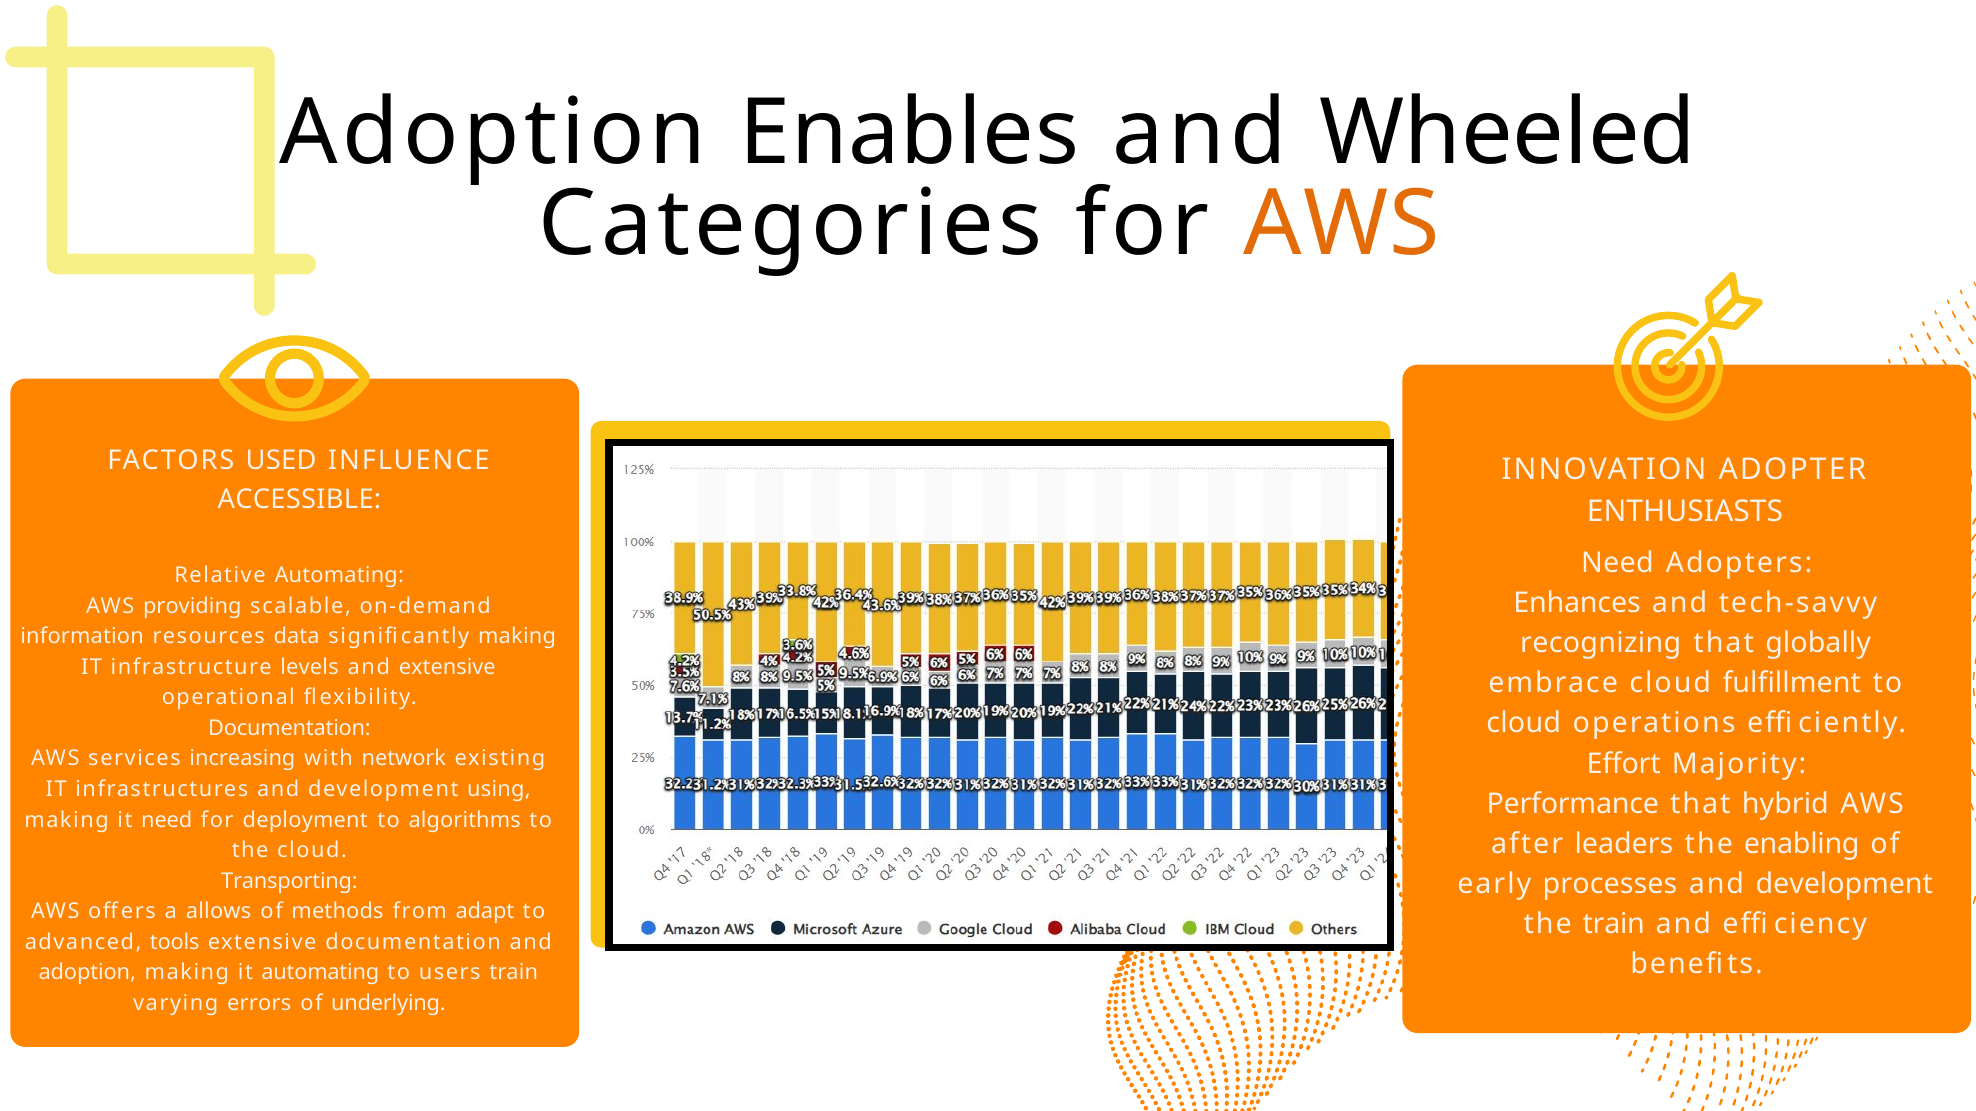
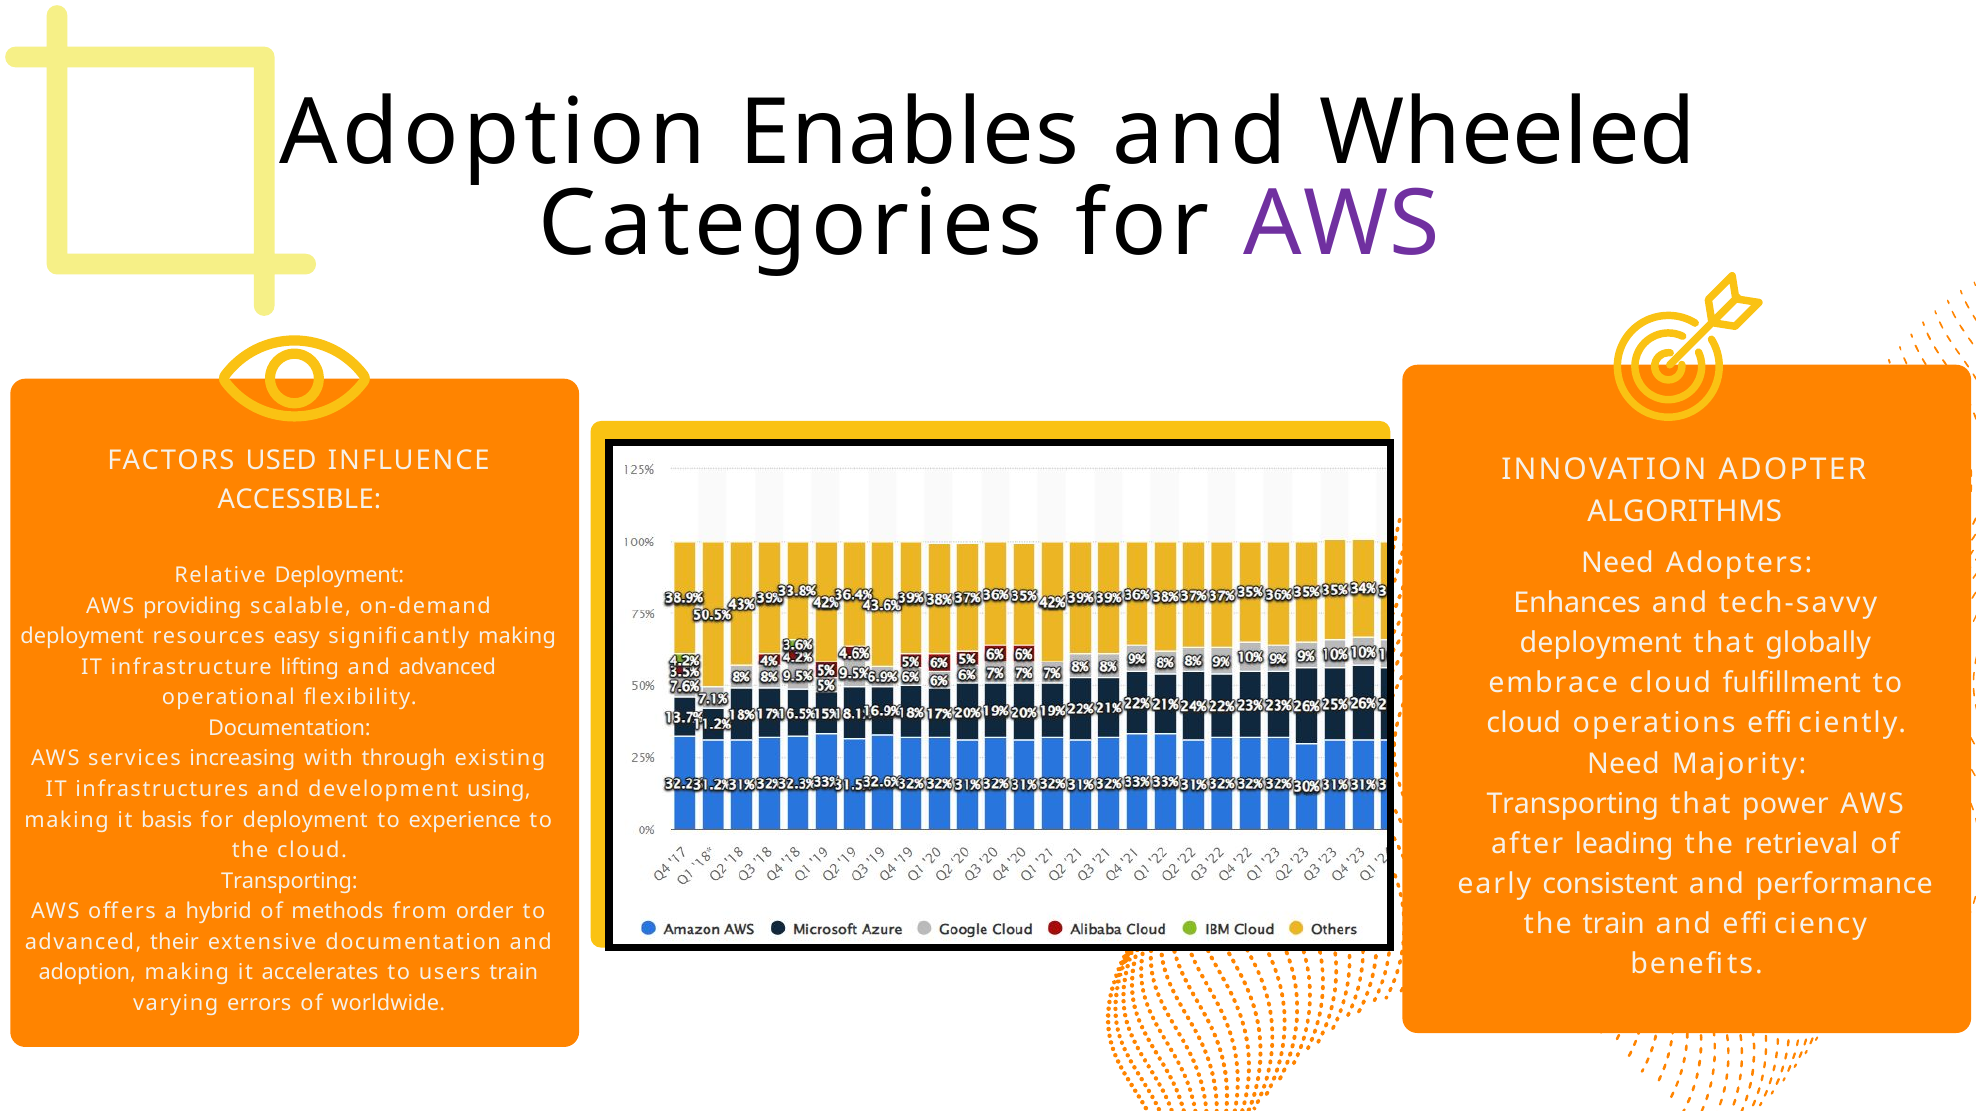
AWS at (1342, 225) colour: orange -> purple
ENTHUSIASTS: ENTHUSIASTS -> ALGORITHMS
Relative Automating: Automating -> Deployment
information at (82, 637): information -> deployment
data: data -> easy
recognizing at (1601, 644): recognizing -> deployment
levels: levels -> lifting
and extensive: extensive -> advanced
network: network -> through
Effort at (1624, 764): Effort -> Need
Performance at (1573, 804): Performance -> Transporting
hybrid: hybrid -> power
it need: need -> basis
algorithms: algorithms -> experience
leaders: leaders -> leading
enabling: enabling -> retrieval
processes: processes -> consistent
development at (1844, 884): development -> performance
allows: allows -> hybrid
adapt: adapt -> order
tools: tools -> their
it automating: automating -> accelerates
underlying: underlying -> worldwide
